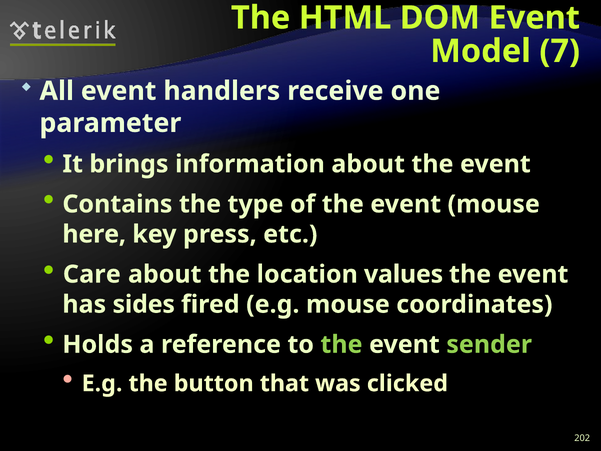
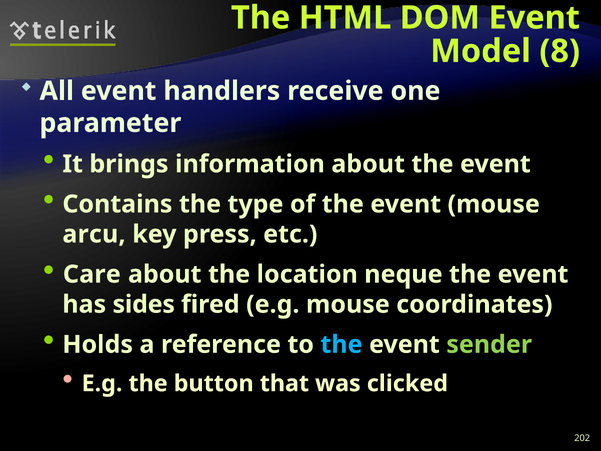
7: 7 -> 8
here: here -> arcu
values: values -> neque
the at (341, 344) colour: light green -> light blue
